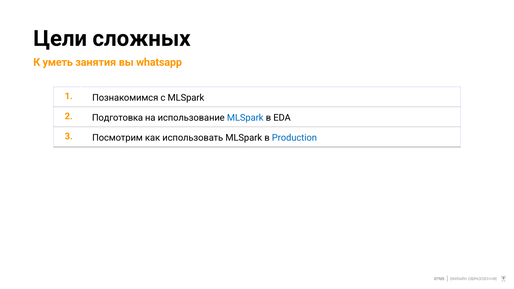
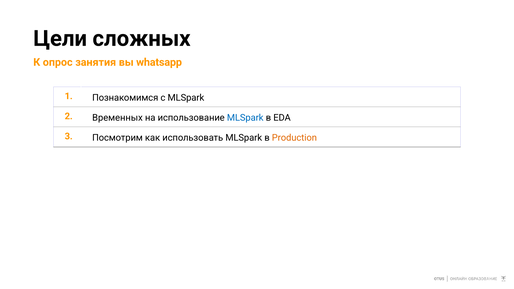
уметь: уметь -> опрос
Подготовка: Подготовка -> Временных
Production colour: blue -> orange
